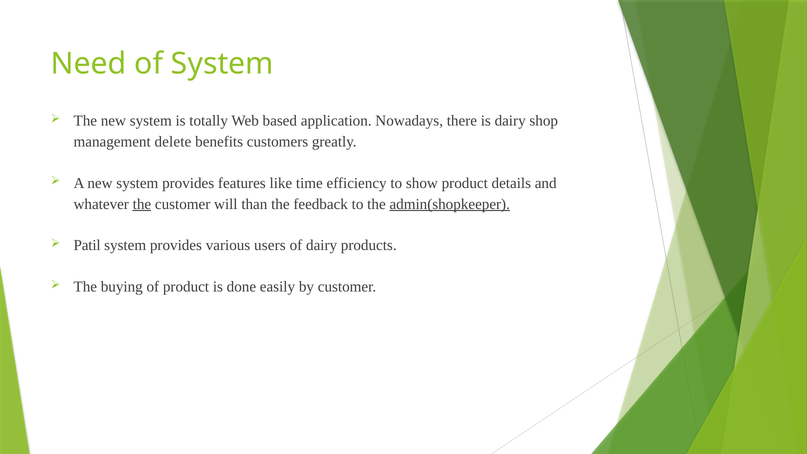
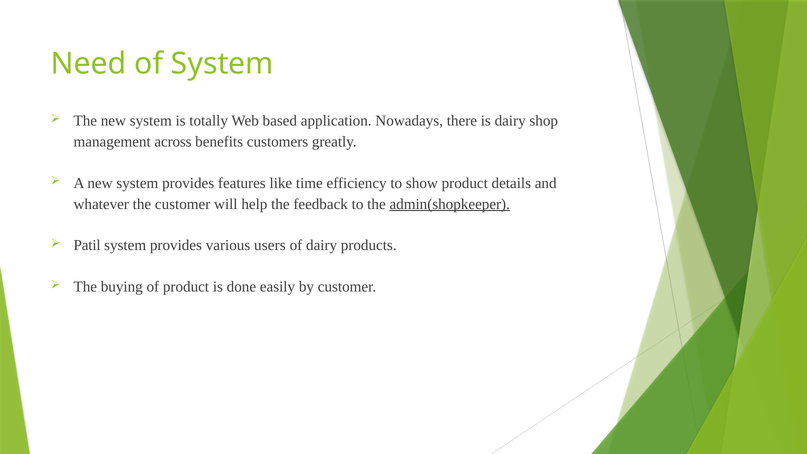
delete: delete -> across
the at (142, 204) underline: present -> none
than: than -> help
